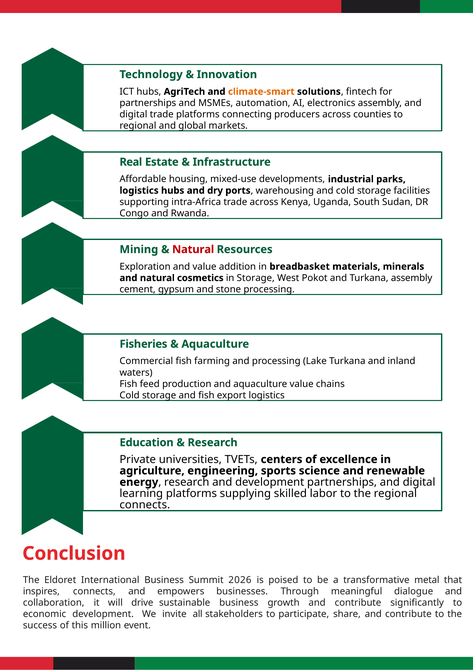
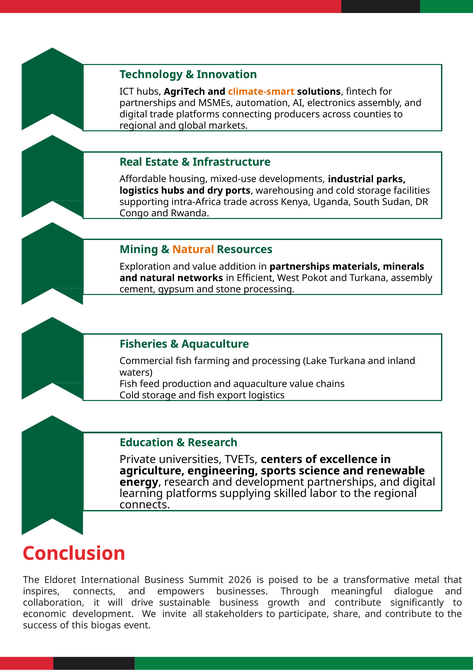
Natural at (193, 249) colour: red -> orange
in breadbasket: breadbasket -> partnerships
cosmetics: cosmetics -> networks
in Storage: Storage -> Efficient
million: million -> biogas
